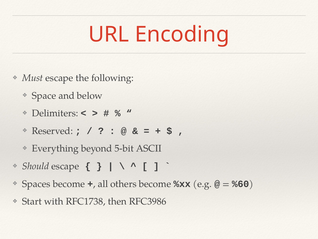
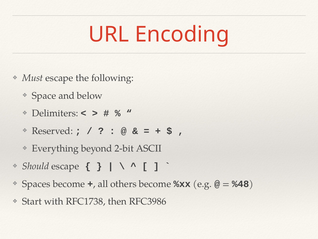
5-bit: 5-bit -> 2-bit
%60: %60 -> %48
